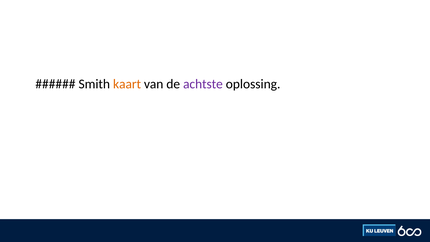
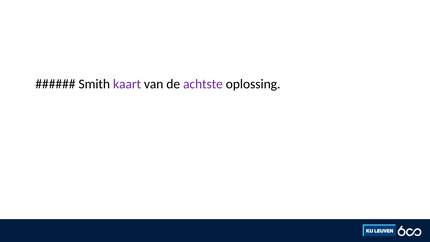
kaart colour: orange -> purple
